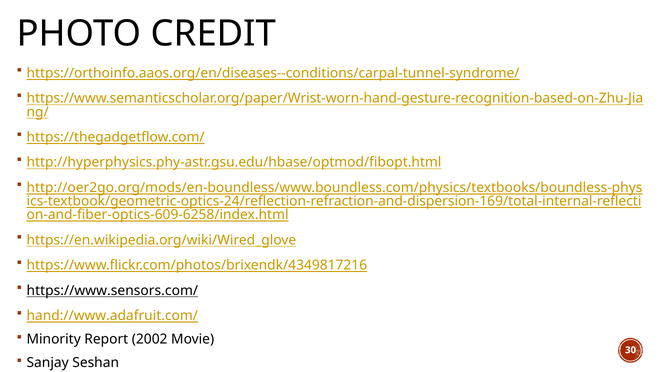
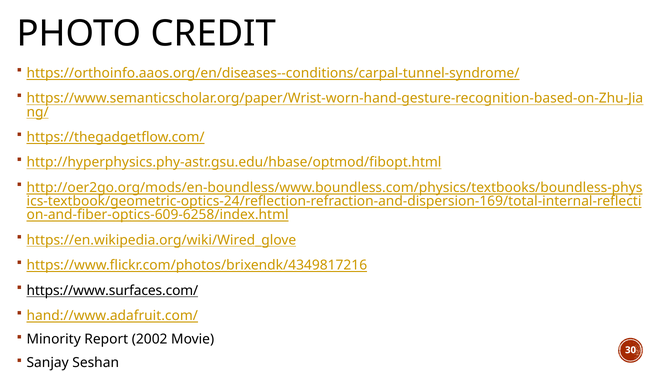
https://www.sensors.com/: https://www.sensors.com/ -> https://www.surfaces.com/
